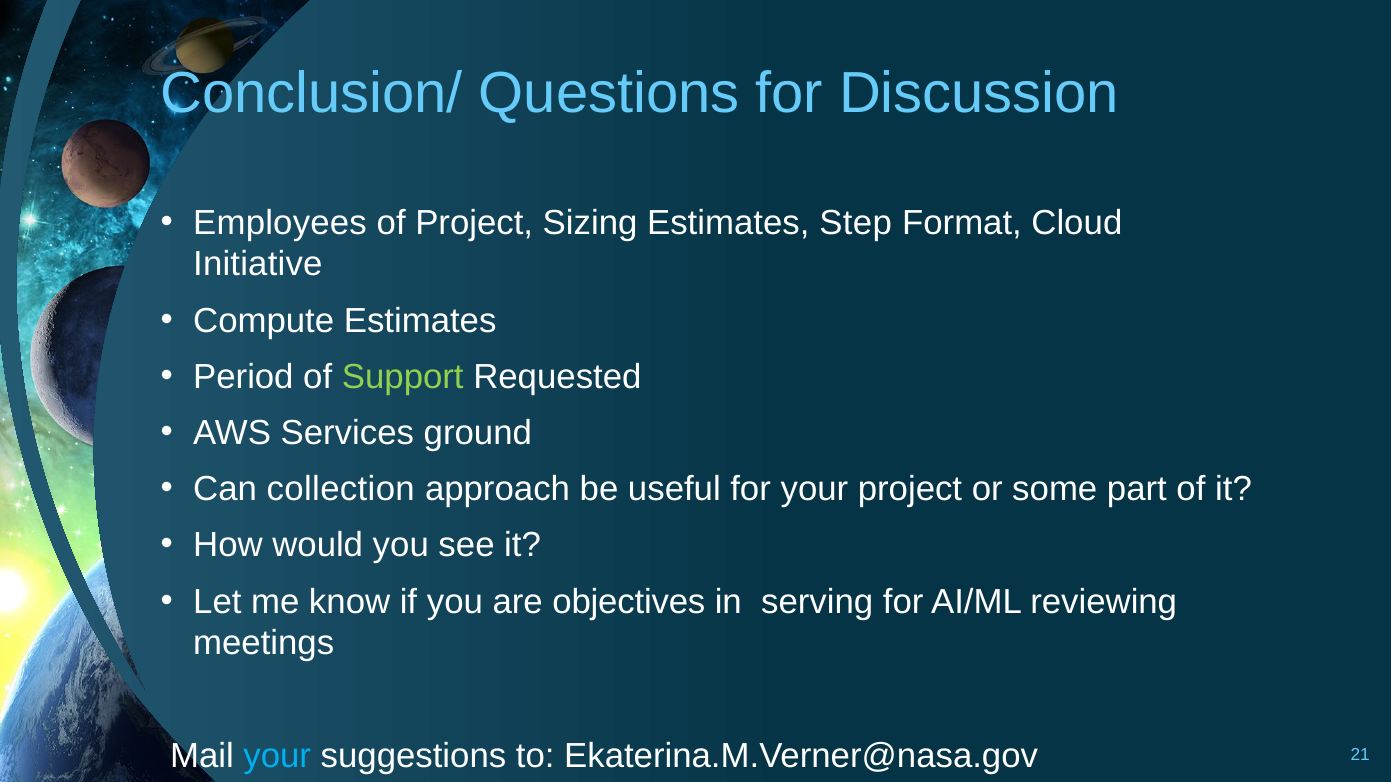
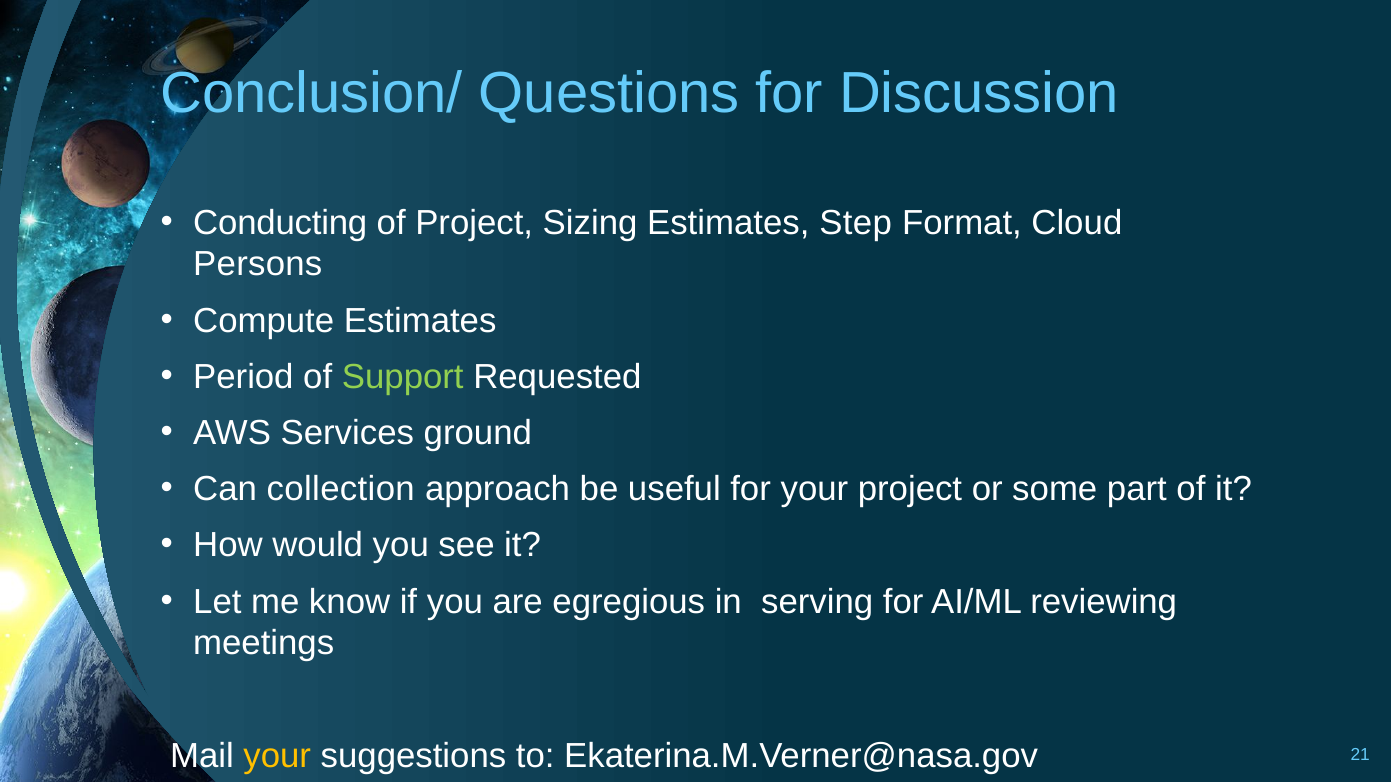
Employees: Employees -> Conducting
Initiative: Initiative -> Persons
objectives: objectives -> egregious
your at (277, 756) colour: light blue -> yellow
